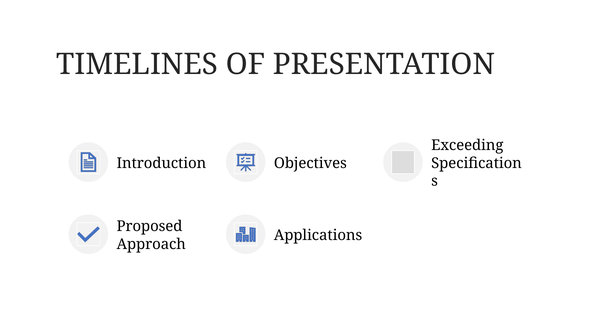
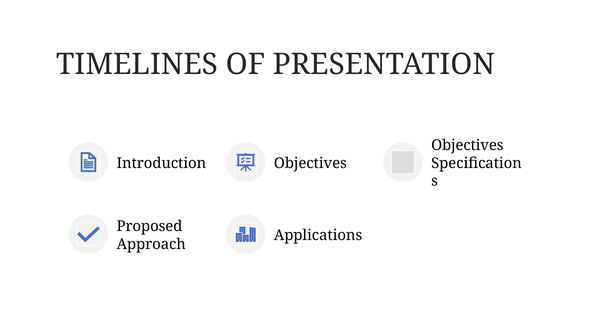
Exceeding at (467, 145): Exceeding -> Objectives
